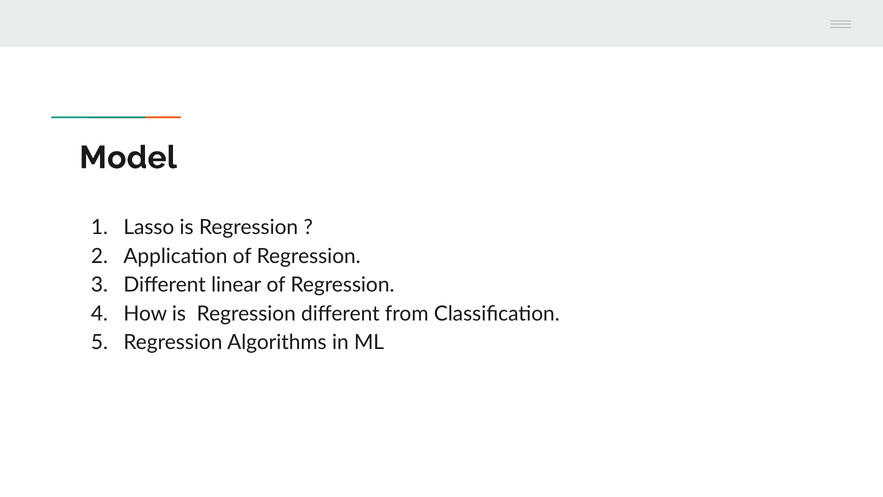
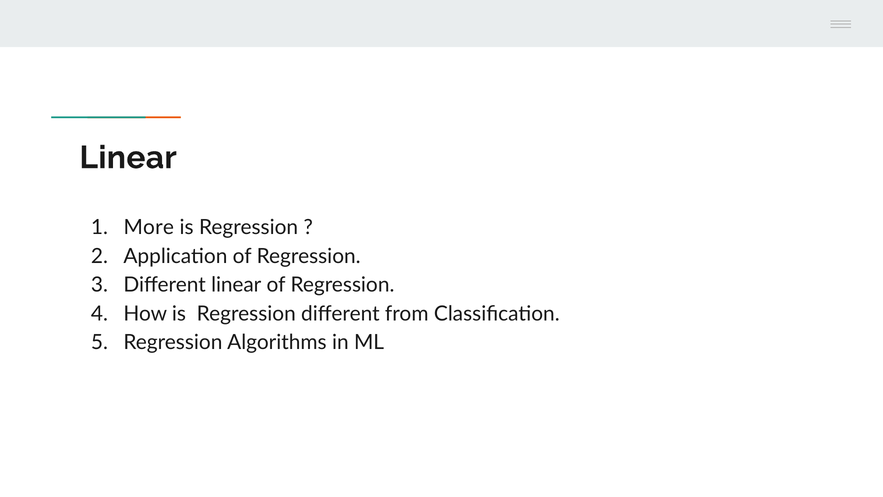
Model at (128, 158): Model -> Linear
Lasso: Lasso -> More
